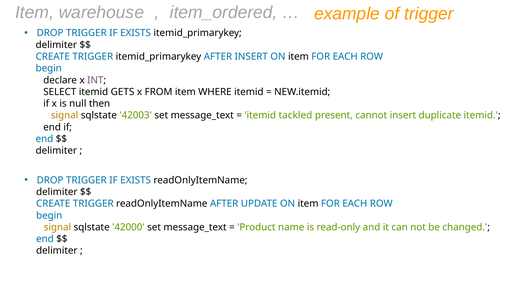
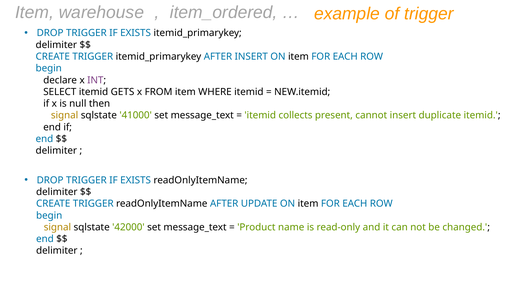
42003: 42003 -> 41000
tackled: tackled -> collects
